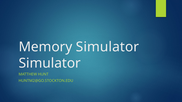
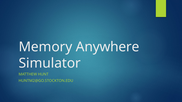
Memory Simulator: Simulator -> Anywhere
